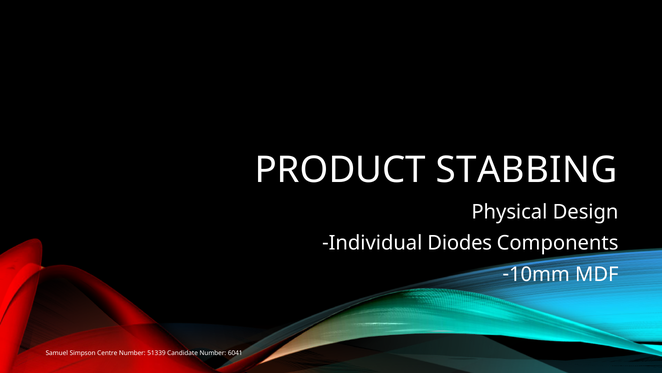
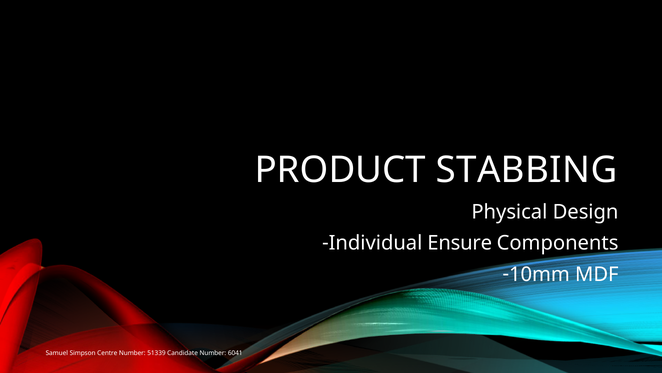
Diodes: Diodes -> Ensure
